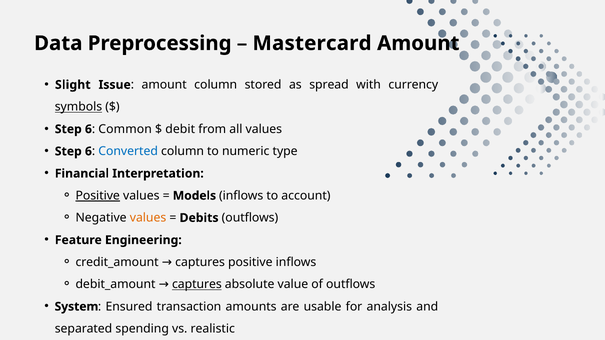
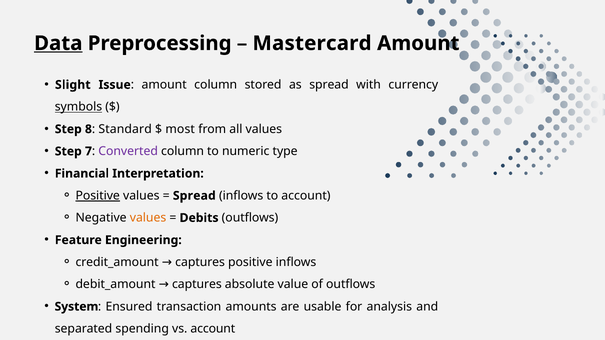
Data underline: none -> present
6 at (88, 129): 6 -> 8
Common: Common -> Standard
debit: debit -> most
6 at (88, 151): 6 -> 7
Converted colour: blue -> purple
Models at (194, 196): Models -> Spread
captures at (197, 285) underline: present -> none
vs realistic: realistic -> account
